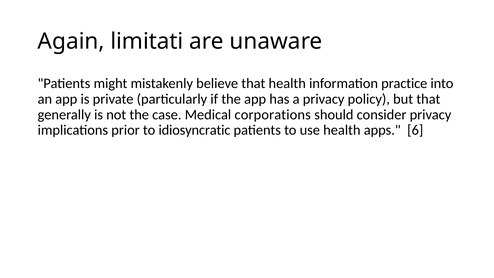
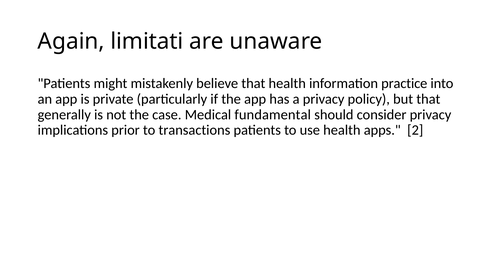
corporations: corporations -> fundamental
idiosyncratic: idiosyncratic -> transactions
6: 6 -> 2
